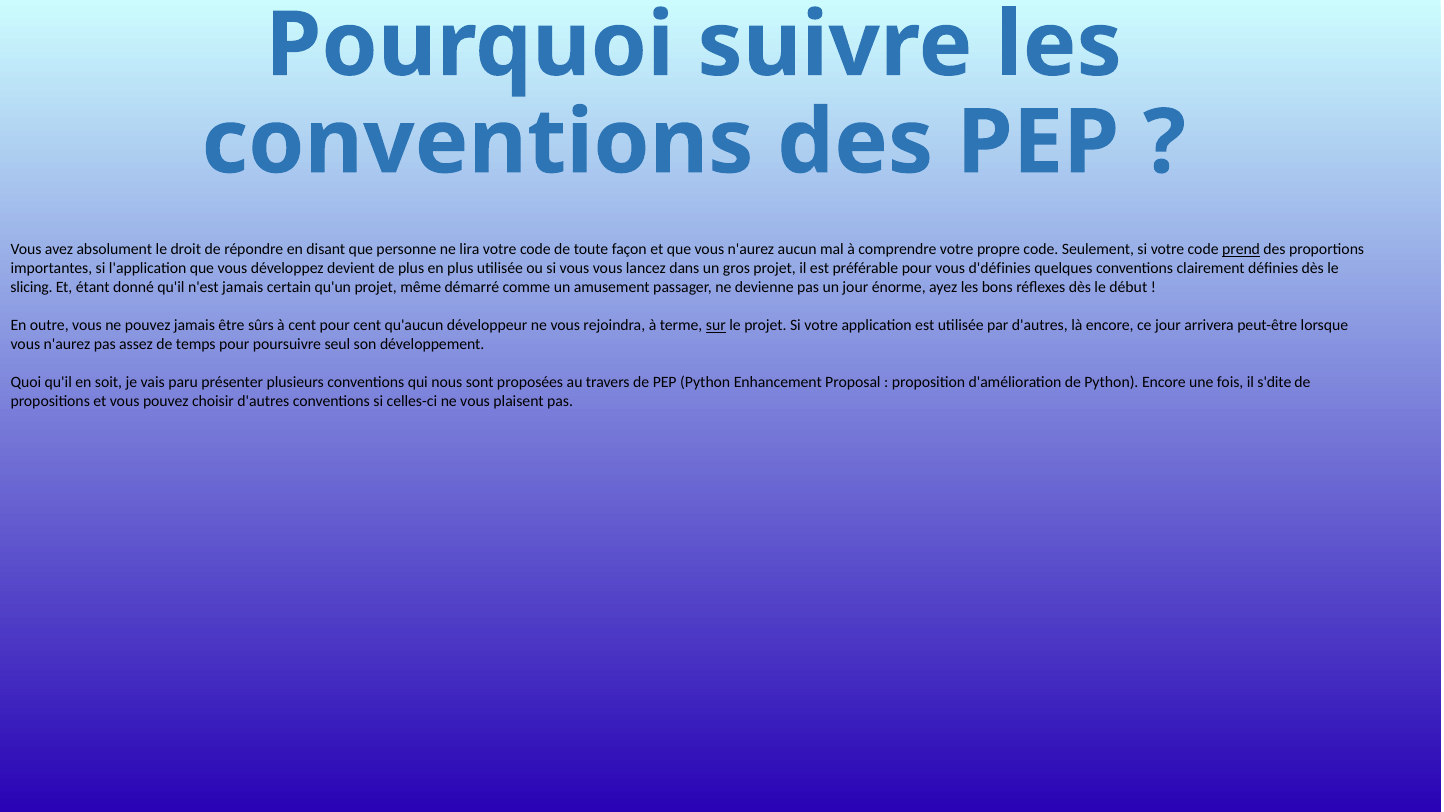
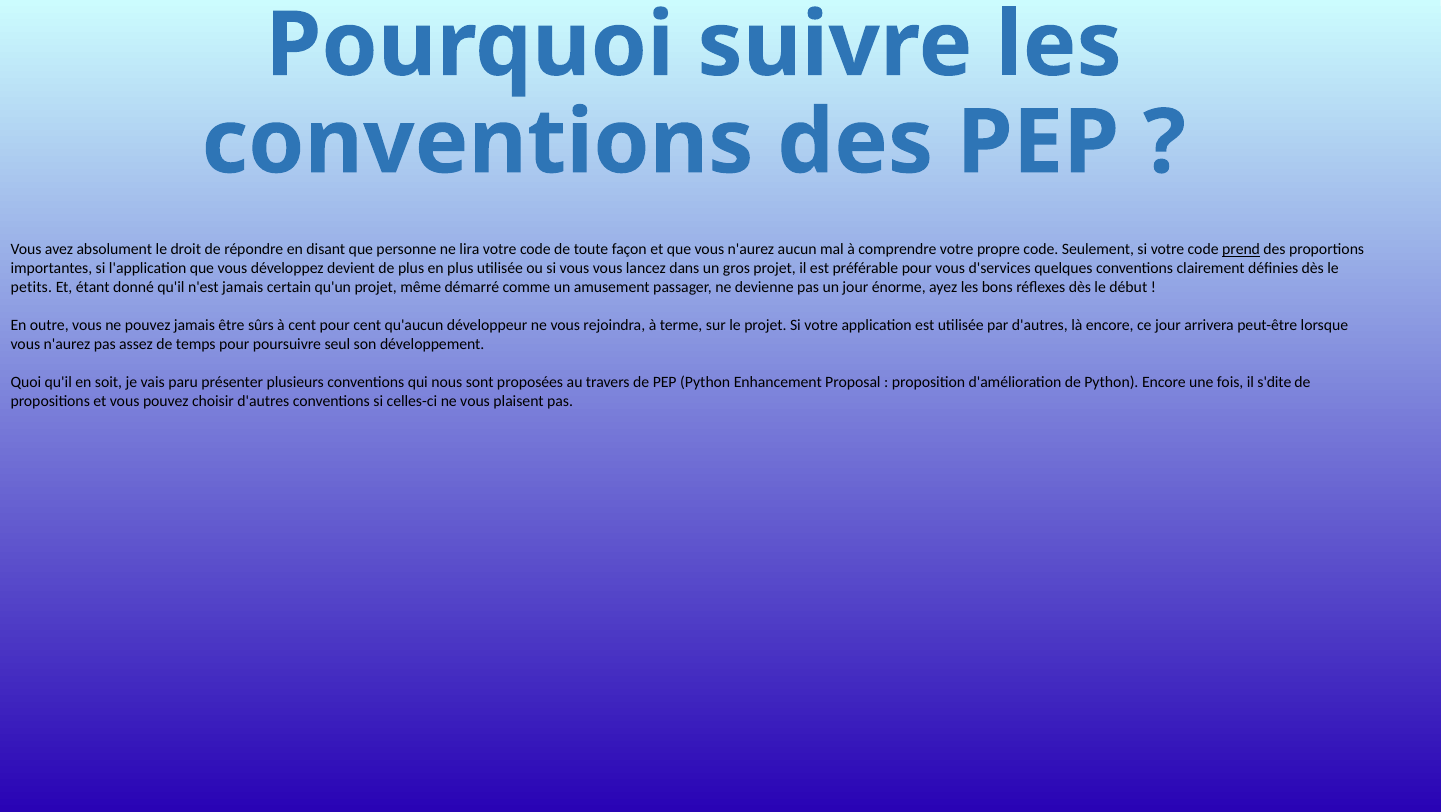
d'définies: d'définies -> d'services
slicing: slicing -> petits
sur underline: present -> none
